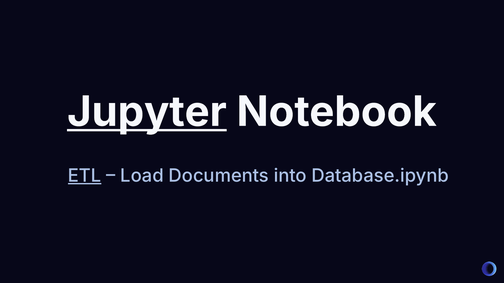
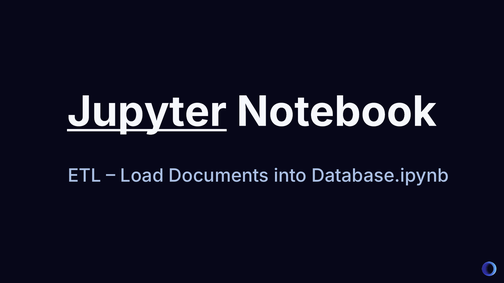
ETL underline: present -> none
